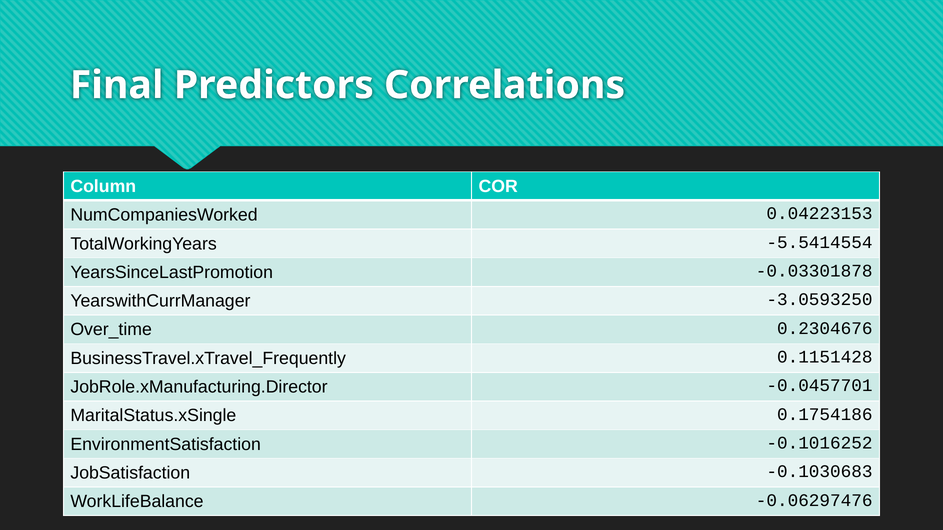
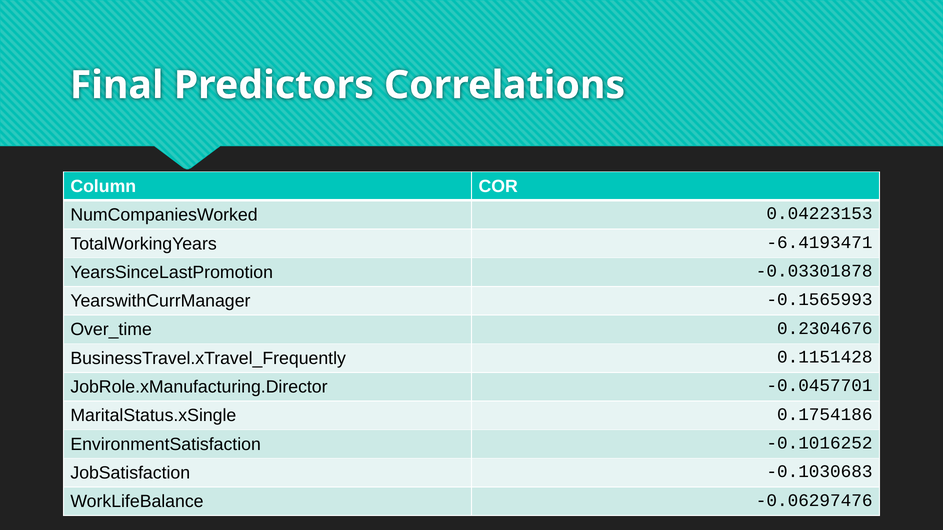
-5.5414554: -5.5414554 -> -6.4193471
-3.0593250: -3.0593250 -> -0.1565993
